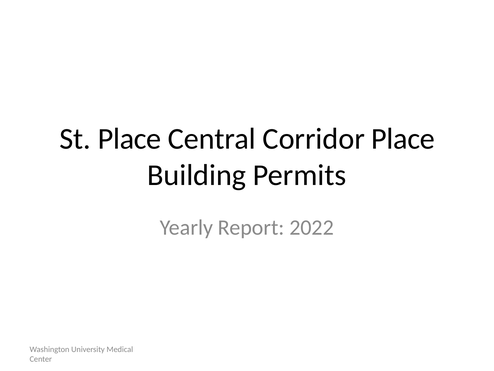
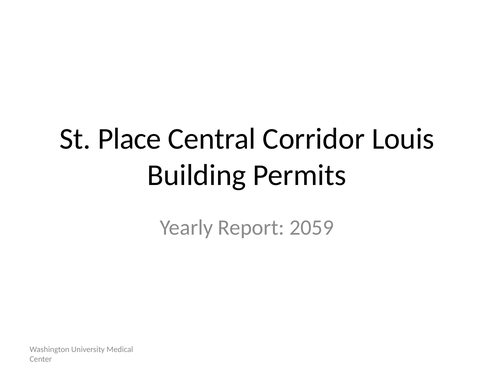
Corridor Place: Place -> Louis
2022: 2022 -> 2059
